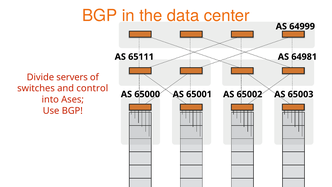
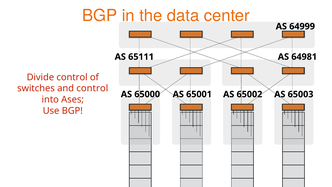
Divide servers: servers -> control
